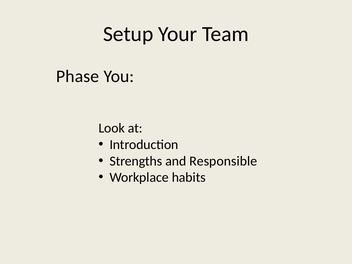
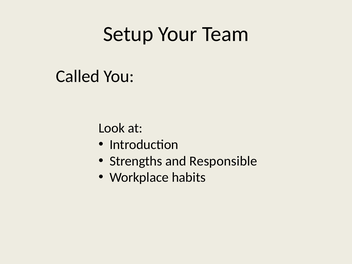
Phase: Phase -> Called
